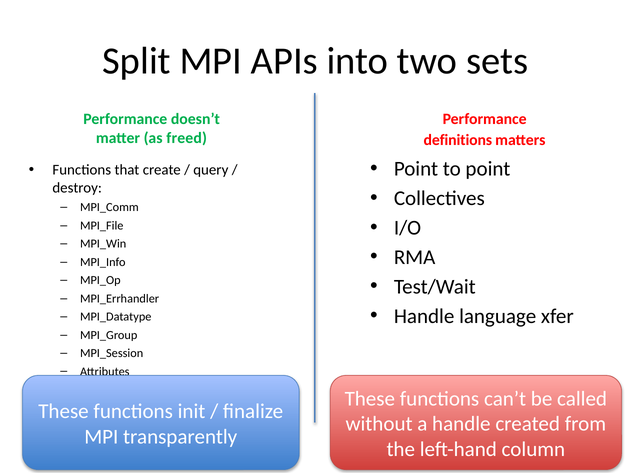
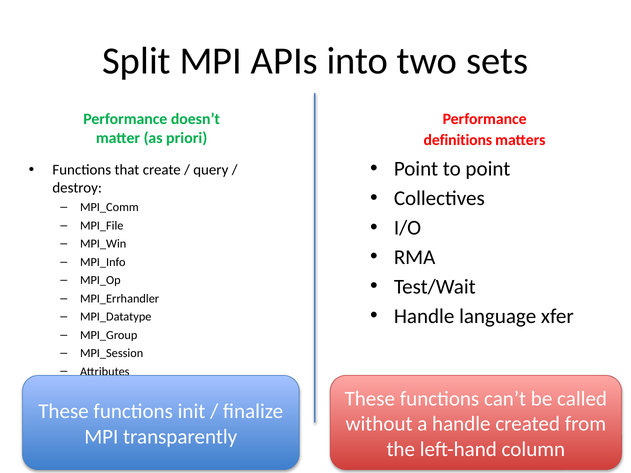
freed: freed -> priori
